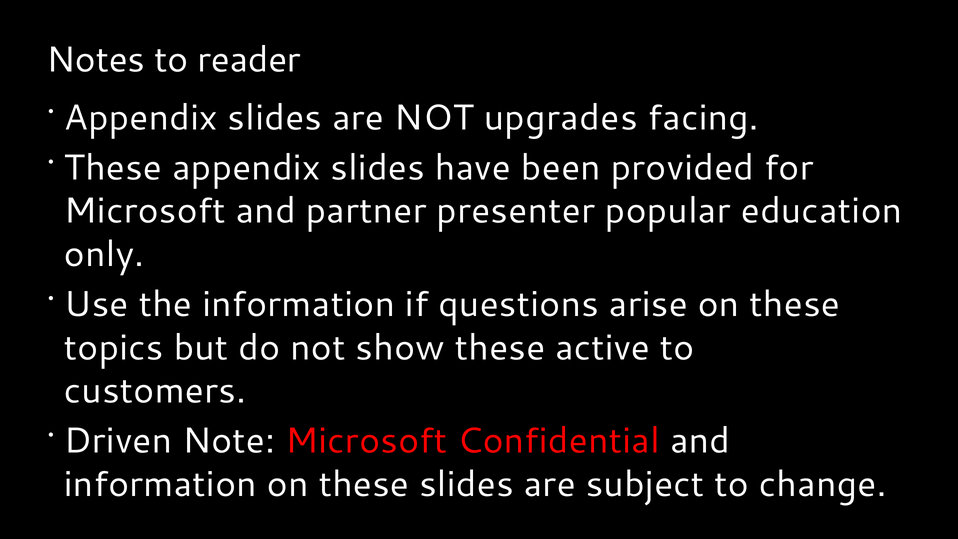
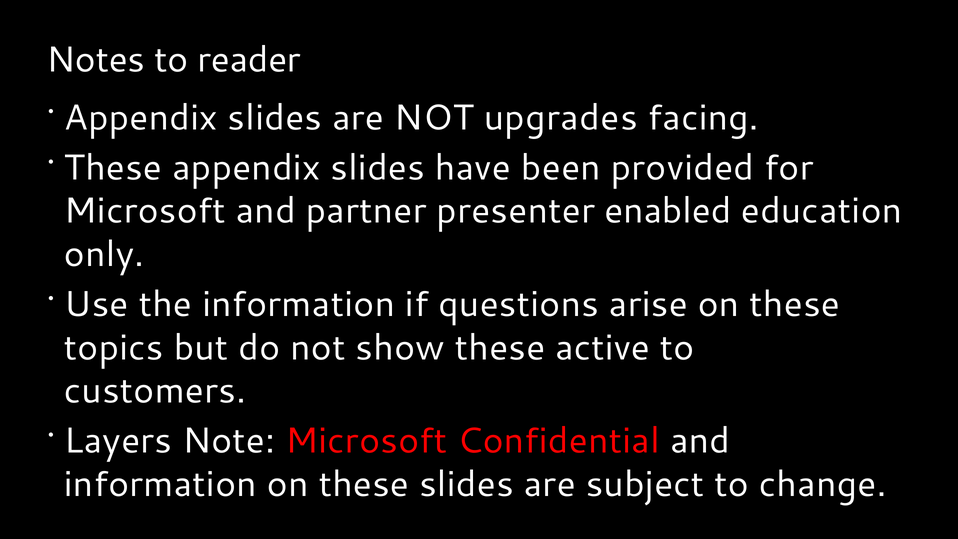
popular: popular -> enabled
Driven: Driven -> Layers
